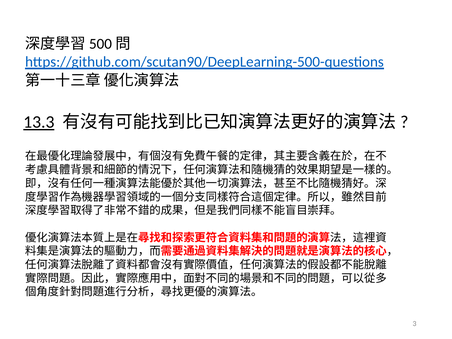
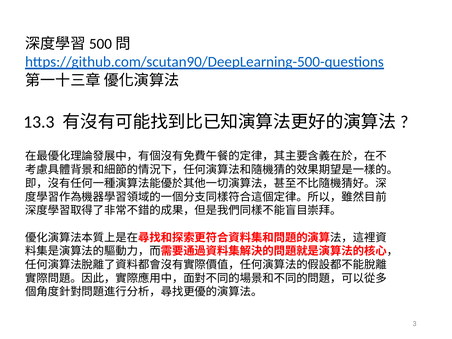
13.3 underline: present -> none
